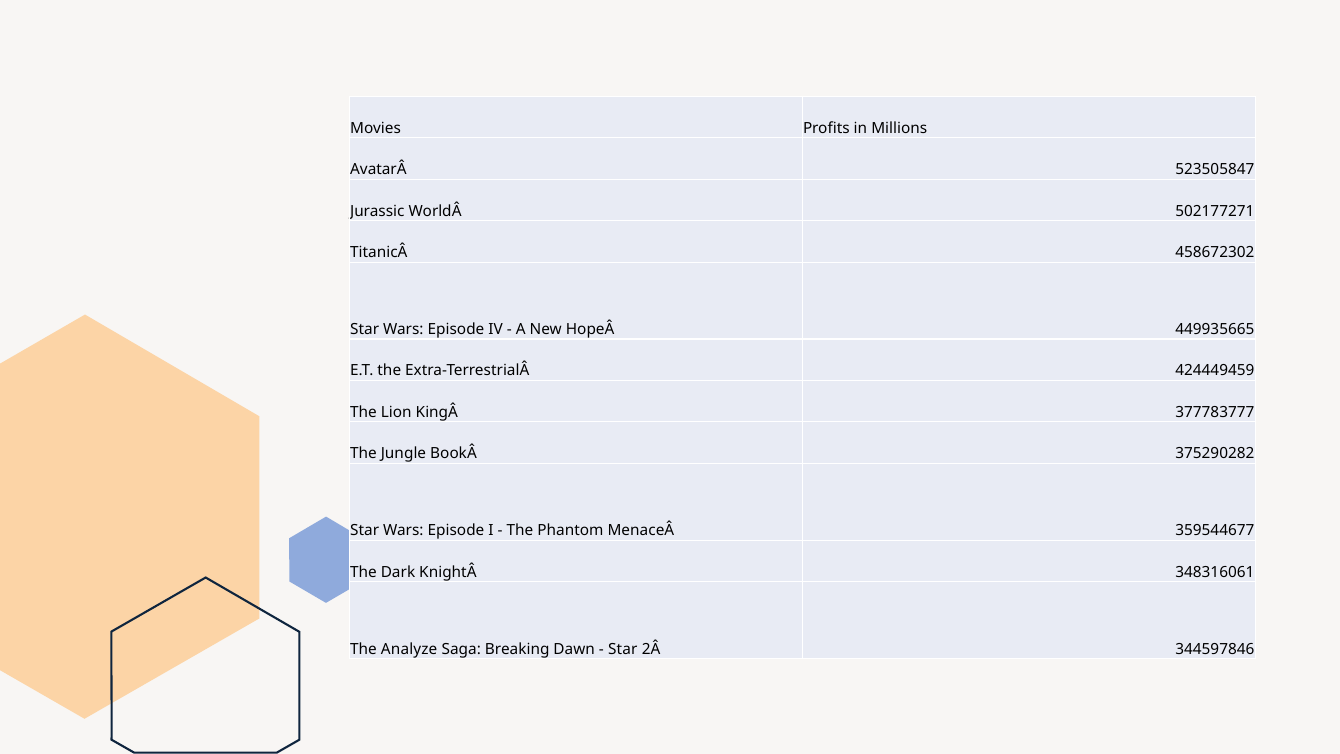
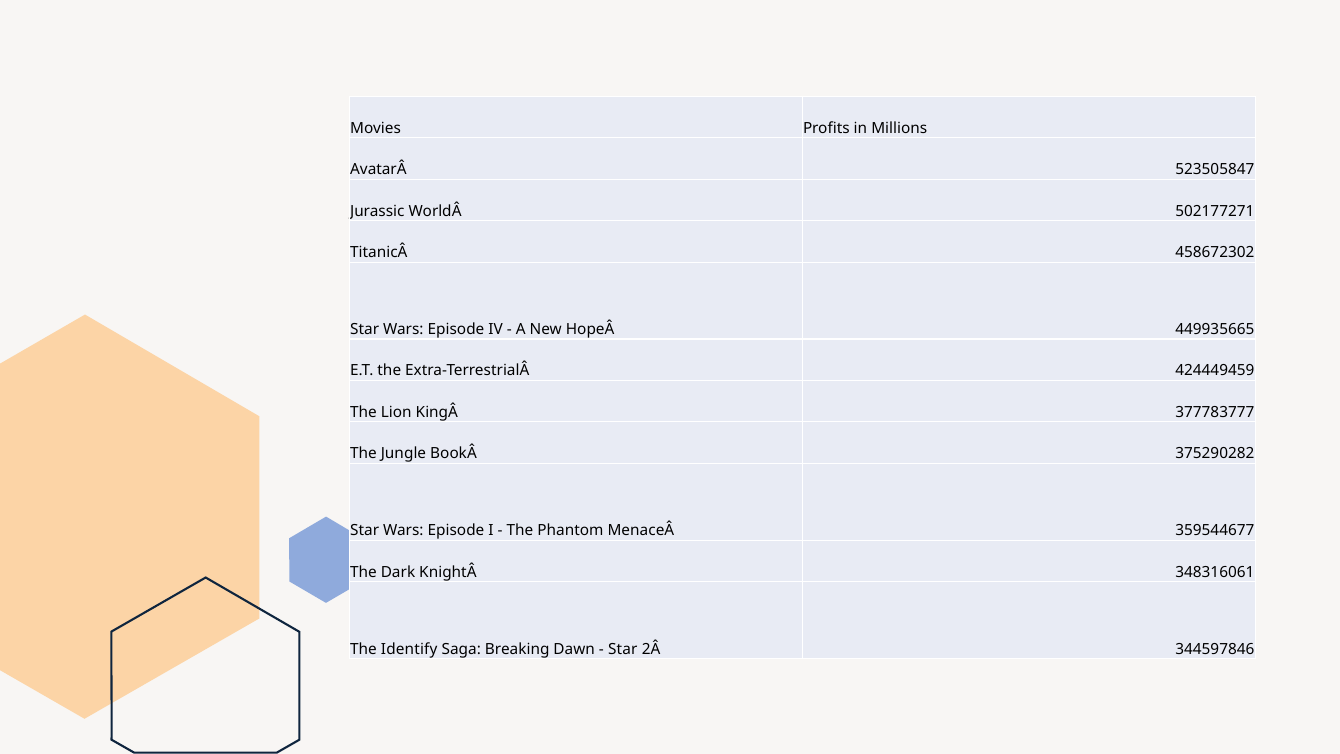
Analyze: Analyze -> Identify
